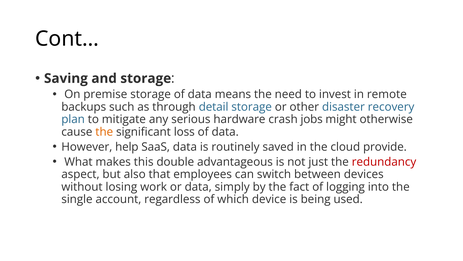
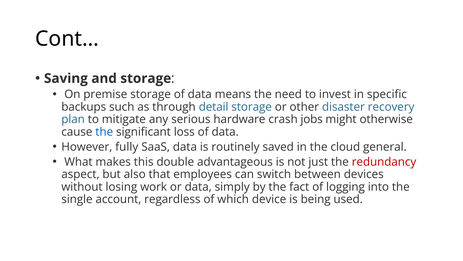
remote: remote -> specific
the at (104, 132) colour: orange -> blue
help: help -> fully
provide: provide -> general
